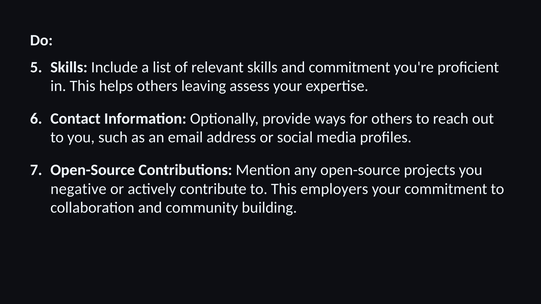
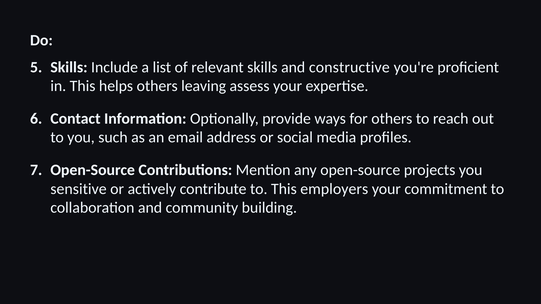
and commitment: commitment -> constructive
negative: negative -> sensitive
